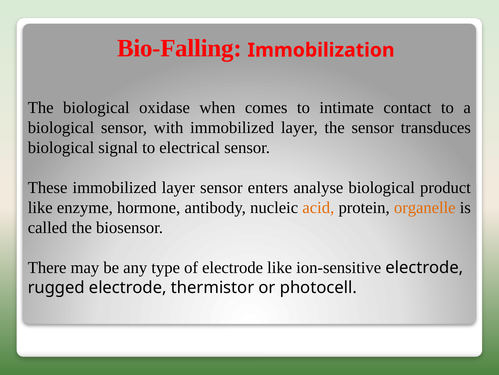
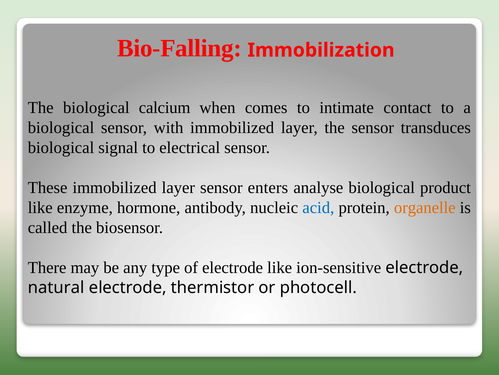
oxidase: oxidase -> calcium
acid colour: orange -> blue
rugged: rugged -> natural
